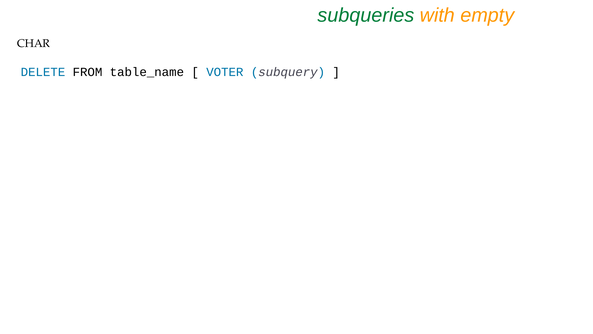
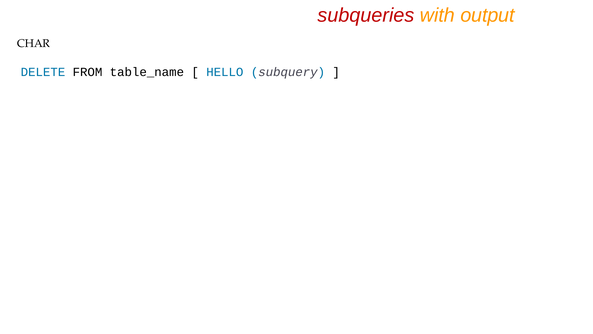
subqueries colour: green -> red
empty: empty -> output
VOTER: VOTER -> HELLO
